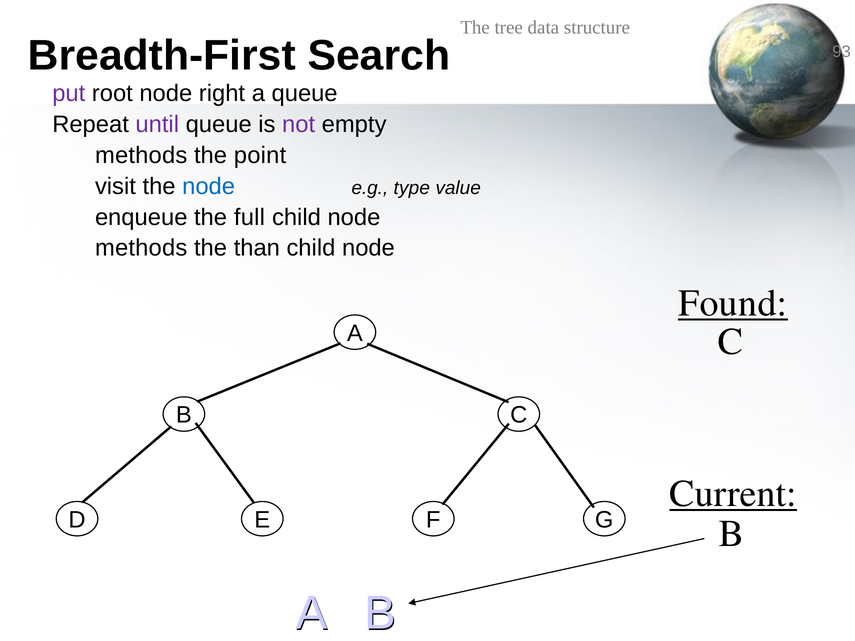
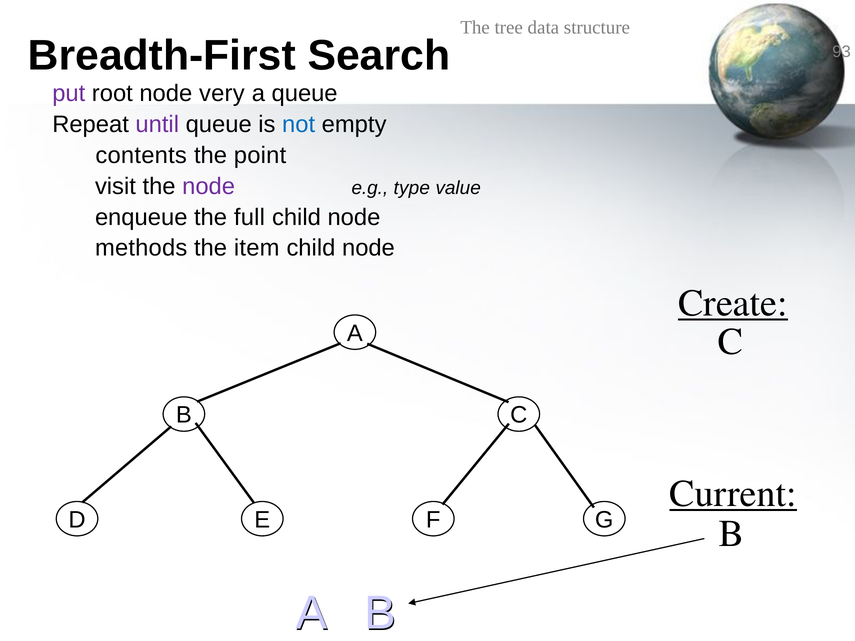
right: right -> very
not colour: purple -> blue
methods at (141, 155): methods -> contents
node at (209, 186) colour: blue -> purple
than: than -> item
Found: Found -> Create
